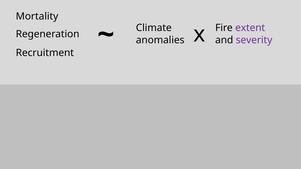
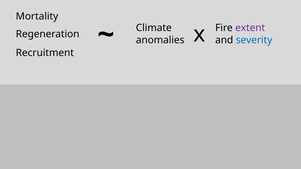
severity colour: purple -> blue
